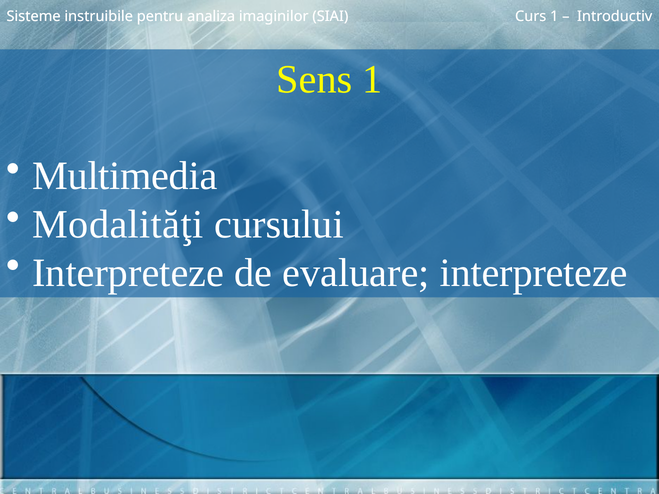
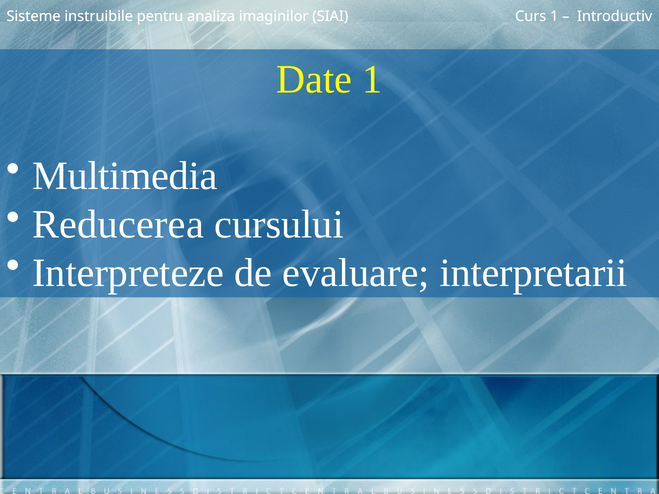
Sens: Sens -> Date
Modalităţi: Modalităţi -> Reducerea
evaluare interpreteze: interpreteze -> interpretarii
